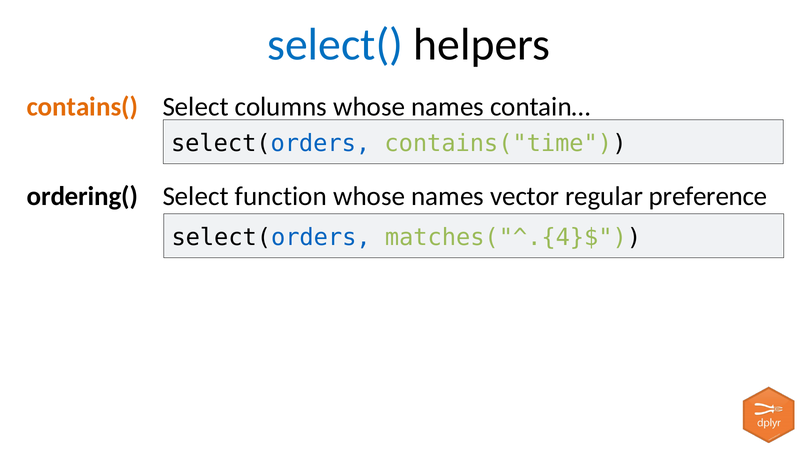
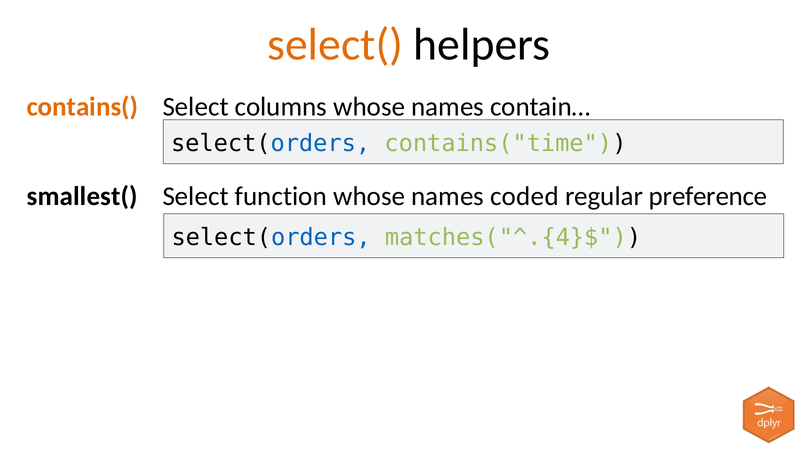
select( colour: blue -> orange
ordering(: ordering( -> smallest(
vector: vector -> coded
